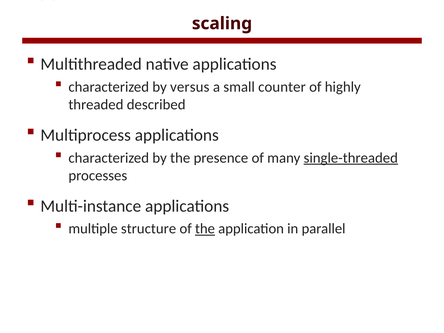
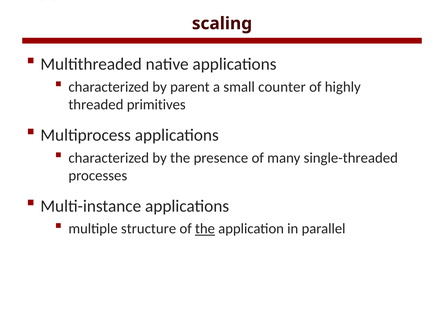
versus: versus -> parent
described: described -> primitives
single-threaded underline: present -> none
